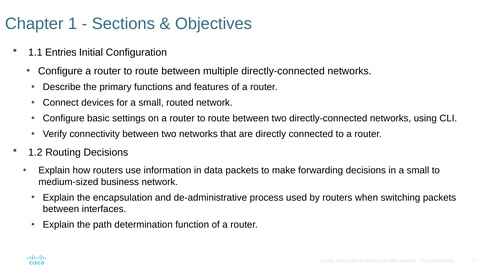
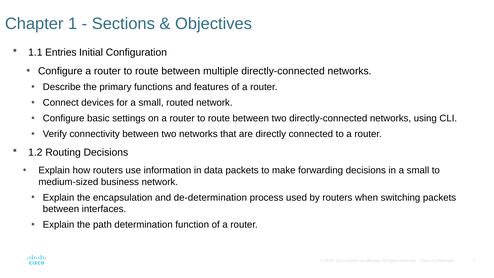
de-administrative: de-administrative -> de-determination
